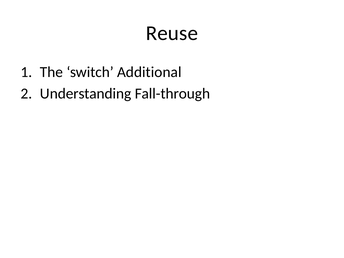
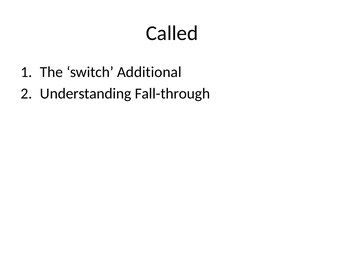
Reuse: Reuse -> Called
